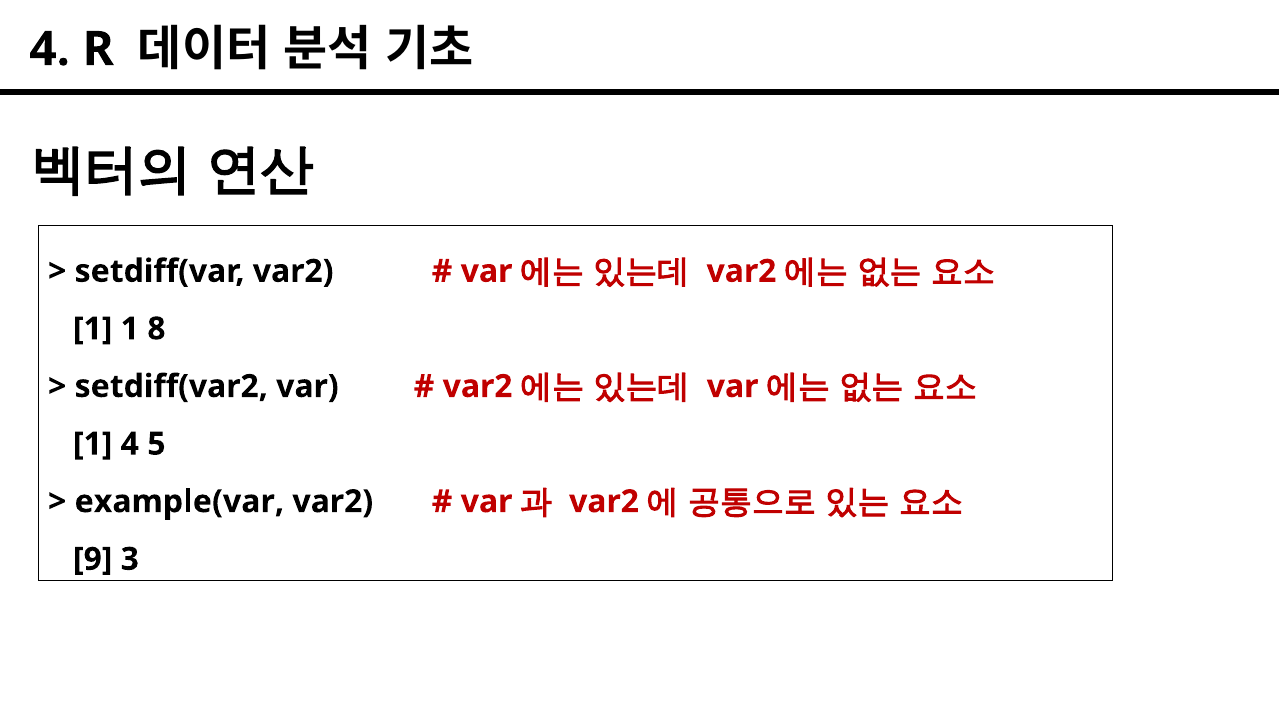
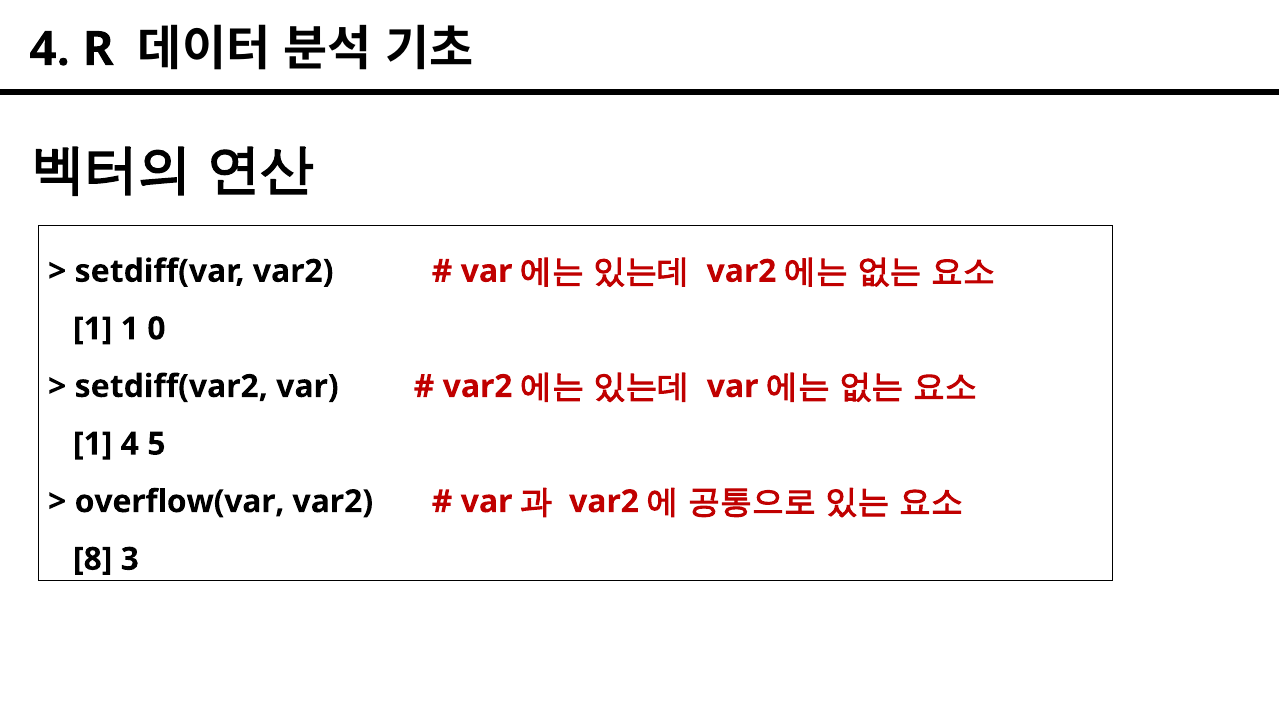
8: 8 -> 0
example(var: example(var -> overflow(var
9: 9 -> 8
